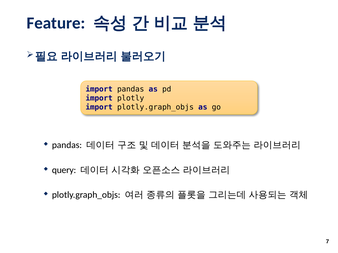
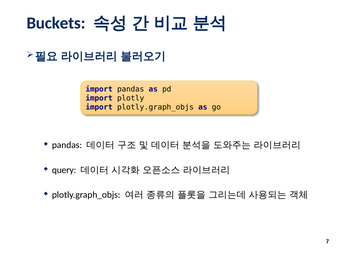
Feature: Feature -> Buckets
